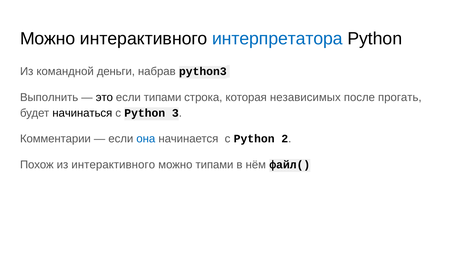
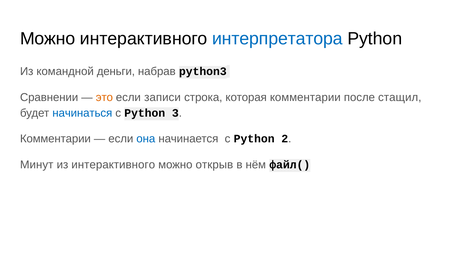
Выполнить: Выполнить -> Сравнении
это colour: black -> orange
если типами: типами -> записи
которая независимых: независимых -> комментарии
прогать: прогать -> стащил
начинаться colour: black -> blue
Похож: Похож -> Минут
можно типами: типами -> открыв
